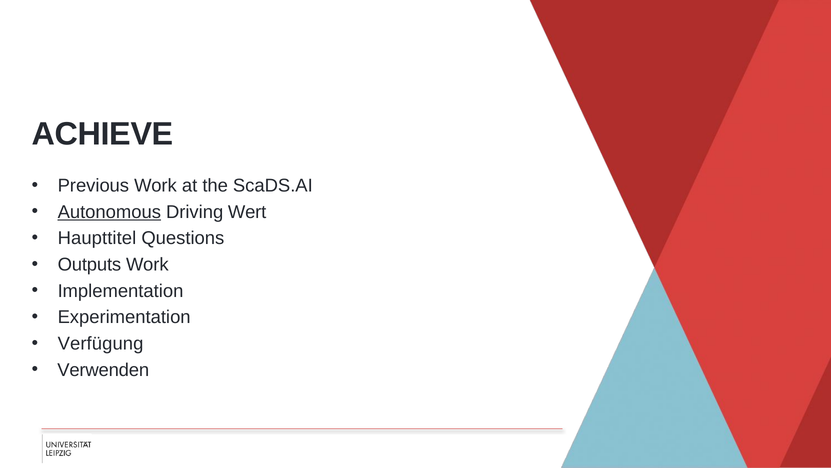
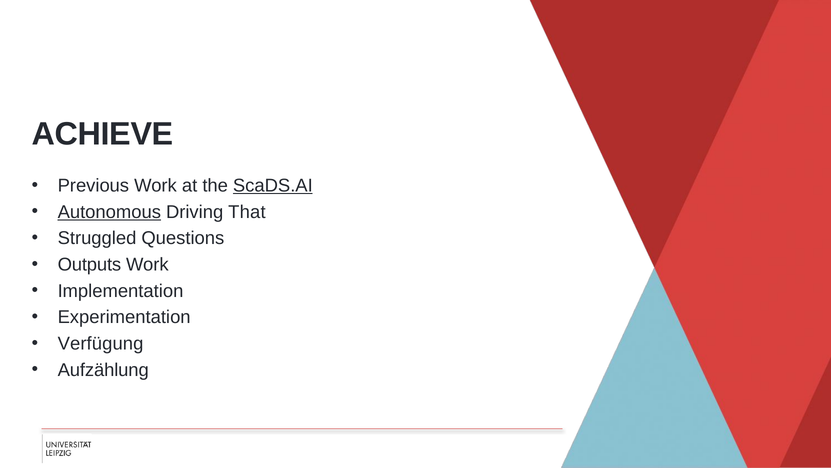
ScaDS.AI underline: none -> present
Wert: Wert -> That
Haupttitel: Haupttitel -> Struggled
Verwenden: Verwenden -> Aufzählung
